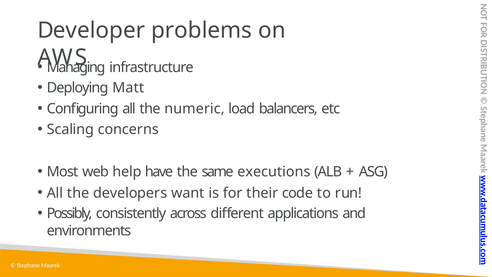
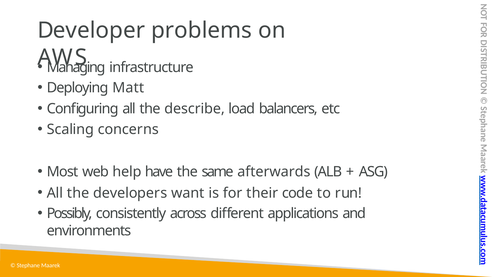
numeric: numeric -> describe
executions: executions -> afterwards
